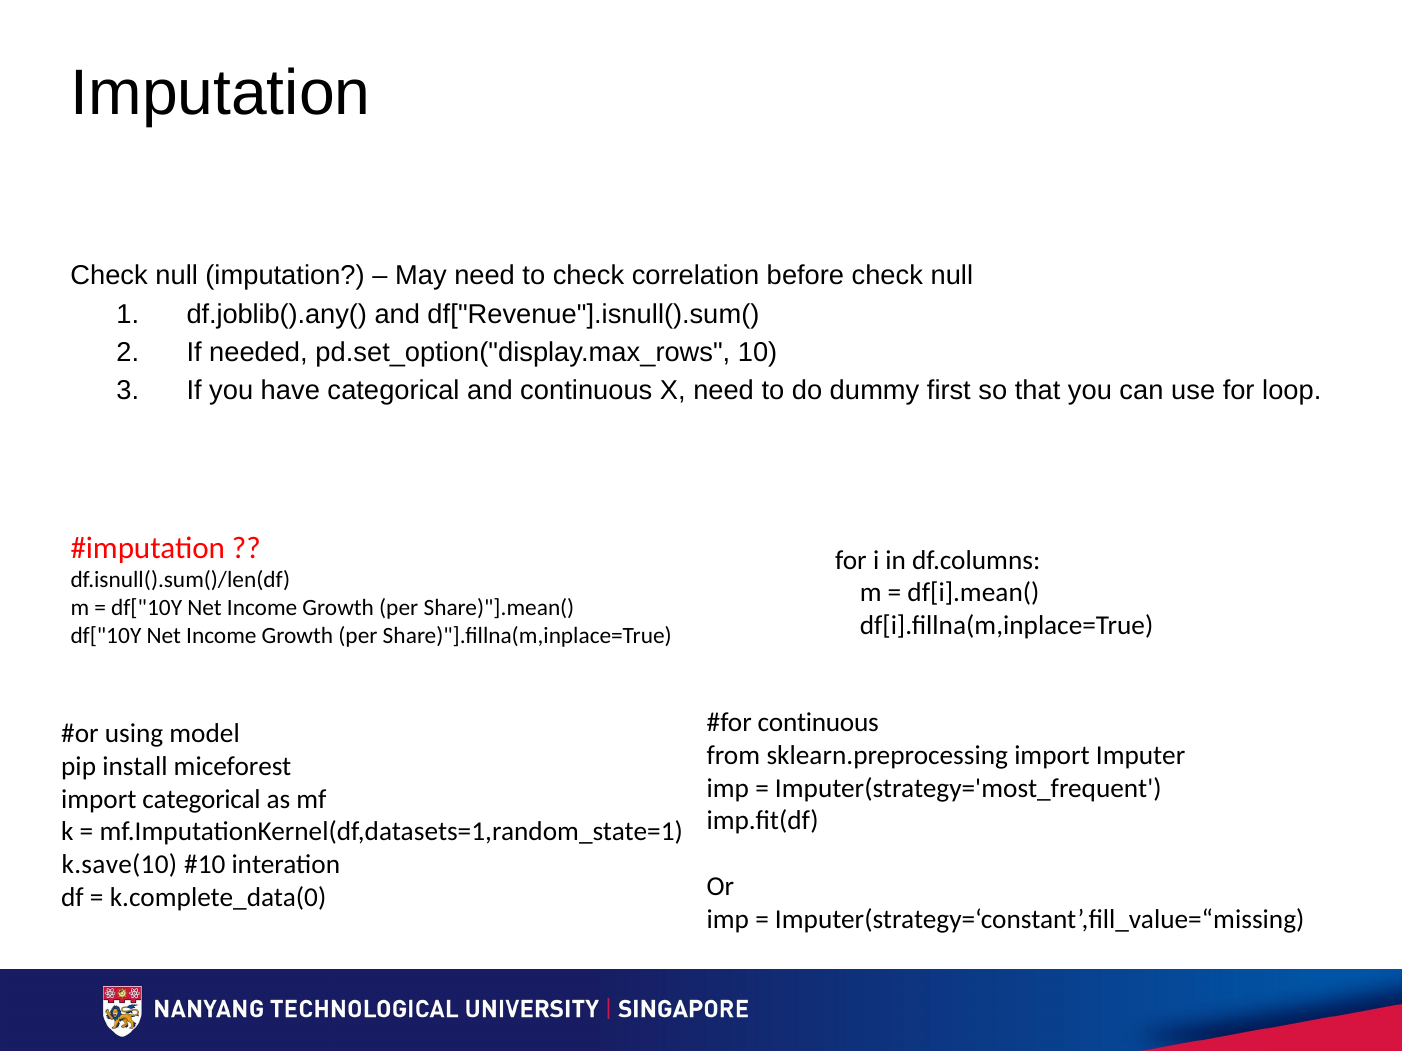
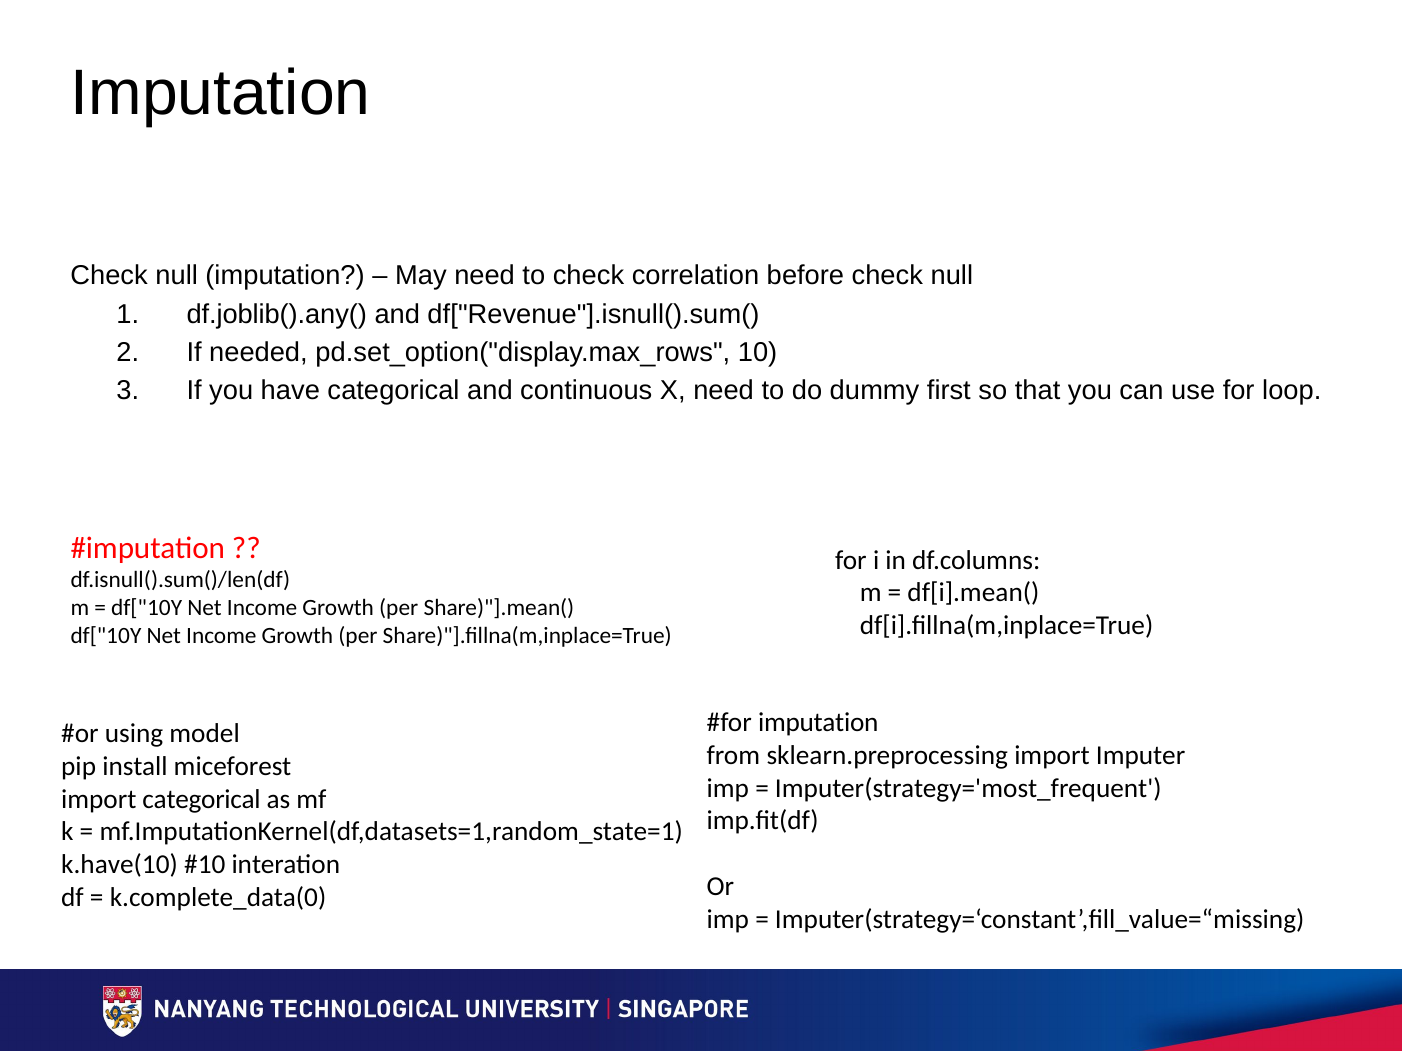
continuous at (818, 723): continuous -> imputation
k.save(10: k.save(10 -> k.have(10
